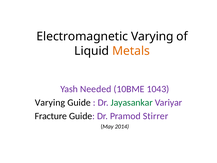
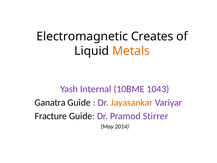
Electromagnetic Varying: Varying -> Creates
Needed: Needed -> Internal
Varying at (50, 102): Varying -> Ganatra
Jayasankar colour: green -> orange
